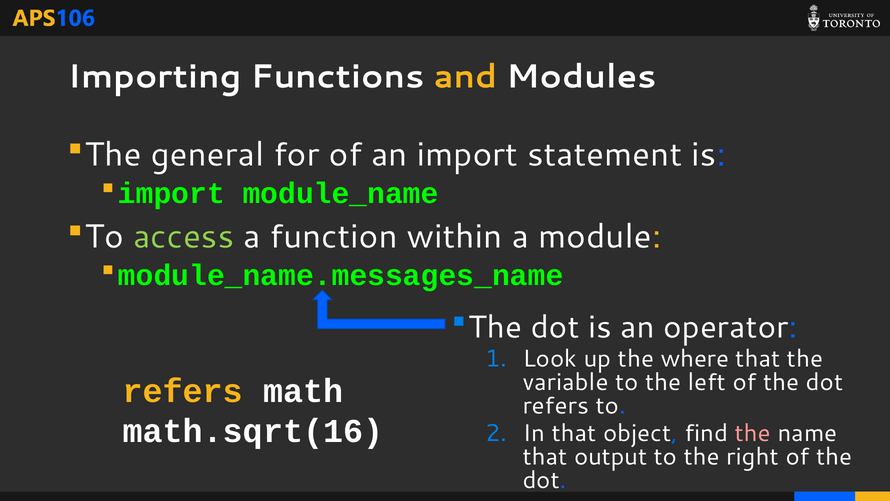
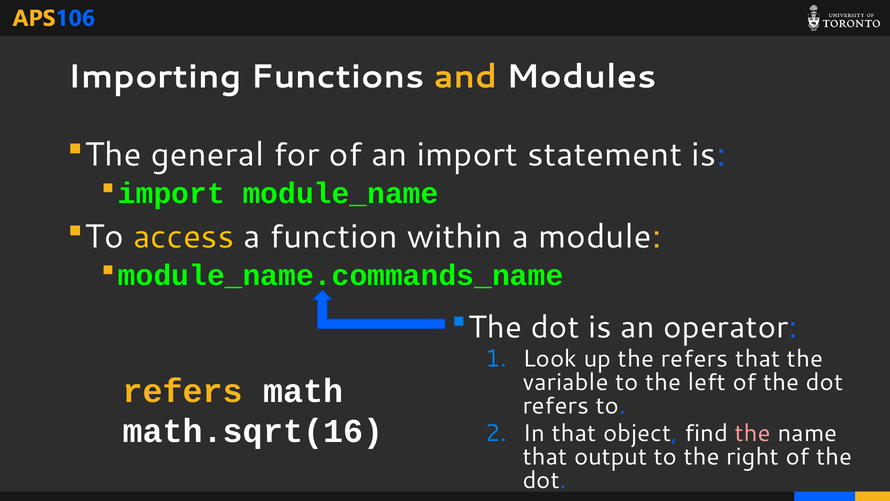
access colour: light green -> yellow
module_name.messages_name: module_name.messages_name -> module_name.commands_name
the where: where -> refers
